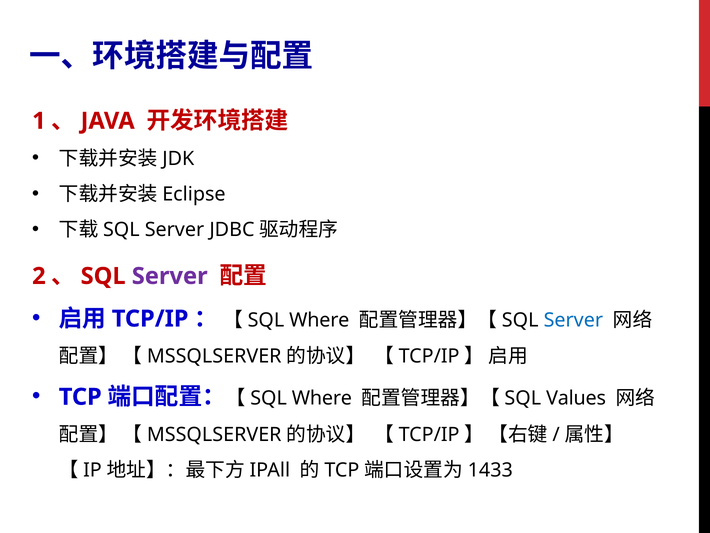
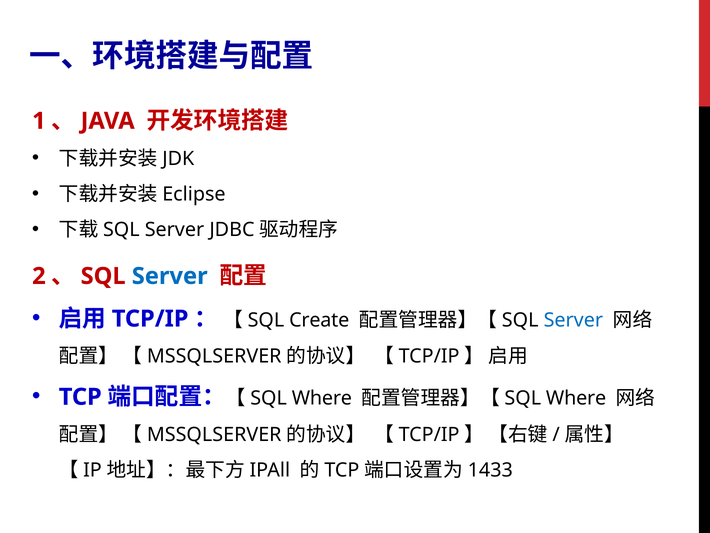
Server at (170, 276) colour: purple -> blue
Where at (319, 320): Where -> Create
Values at (576, 398): Values -> Where
